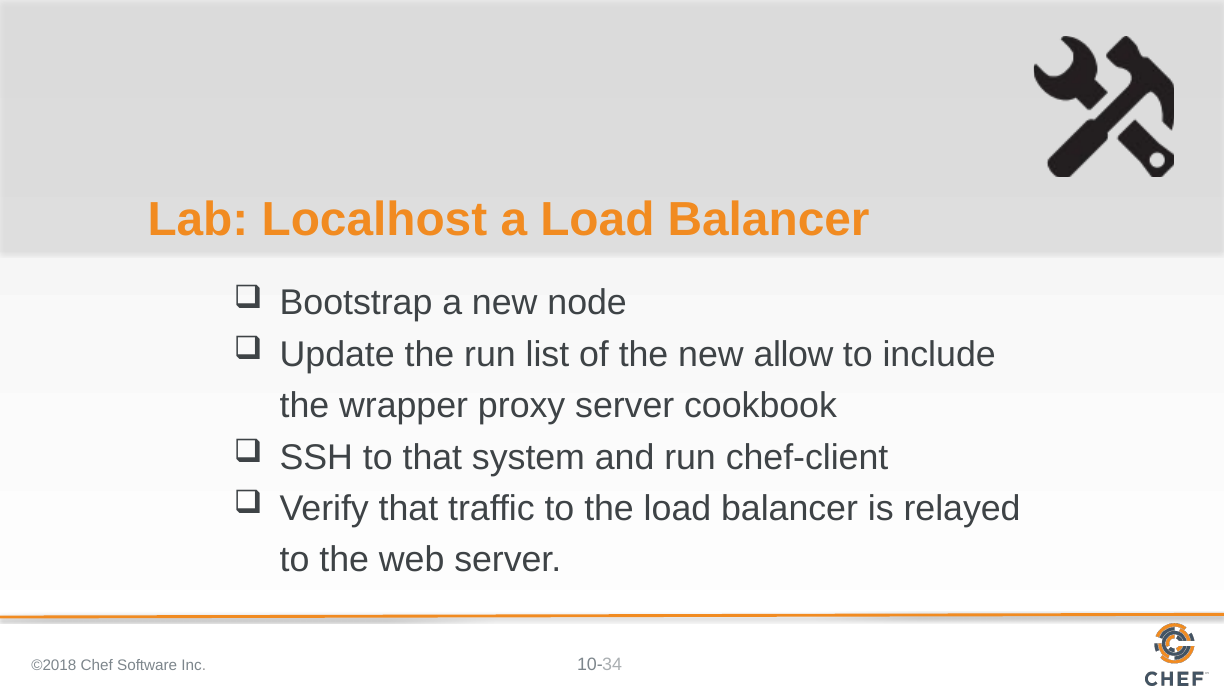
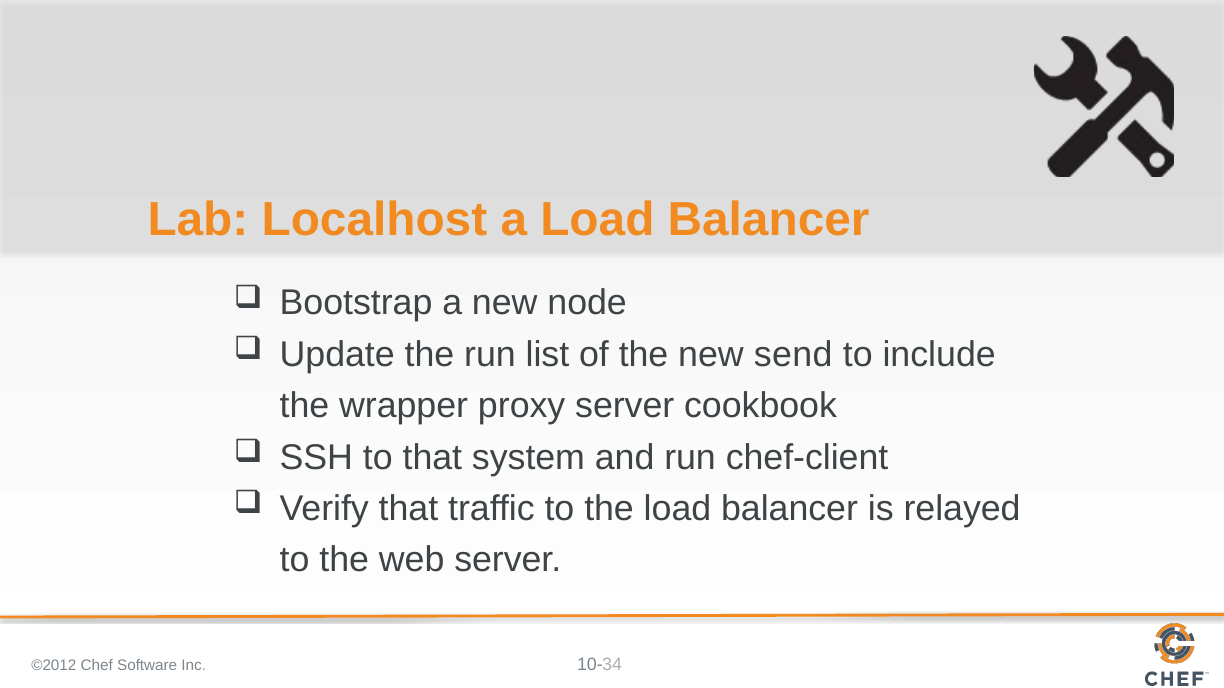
allow: allow -> send
©2018: ©2018 -> ©2012
